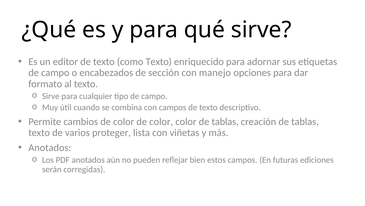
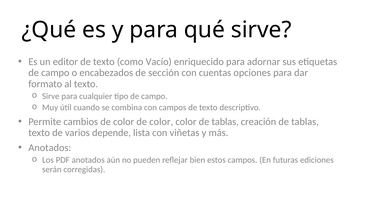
como Texto: Texto -> Vacío
manejo: manejo -> cuentas
proteger: proteger -> depende
